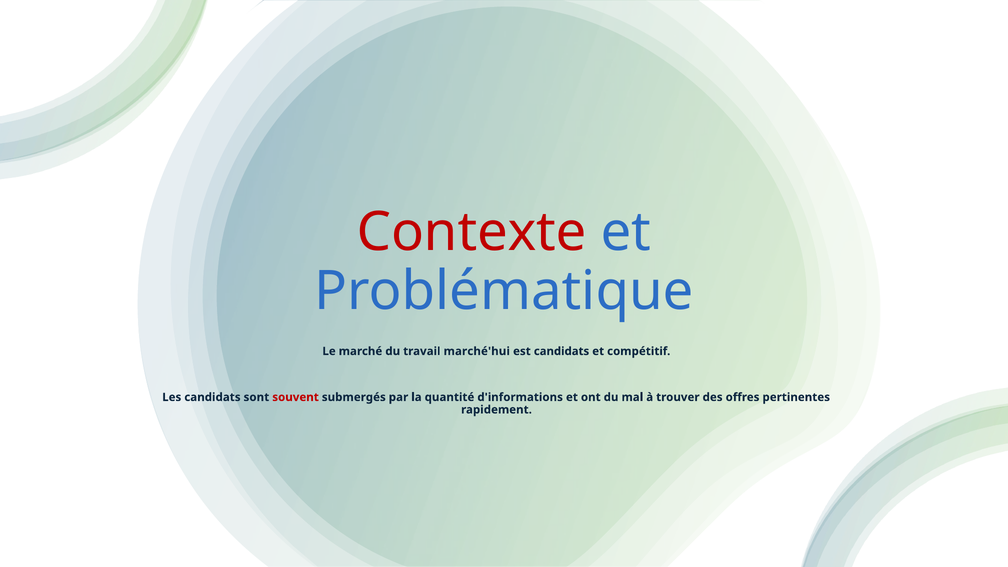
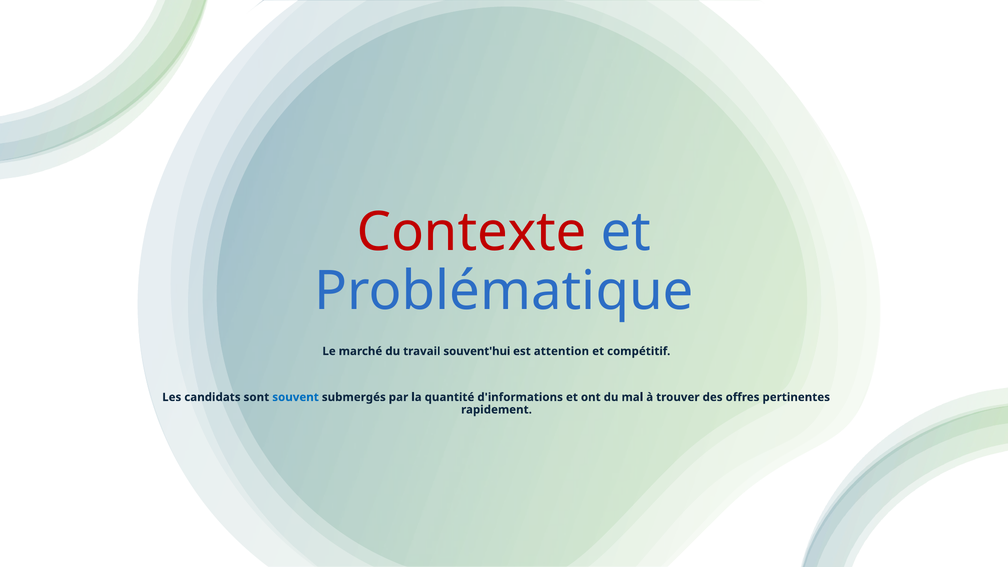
marché'hui: marché'hui -> souvent'hui
est candidats: candidats -> attention
souvent colour: red -> blue
